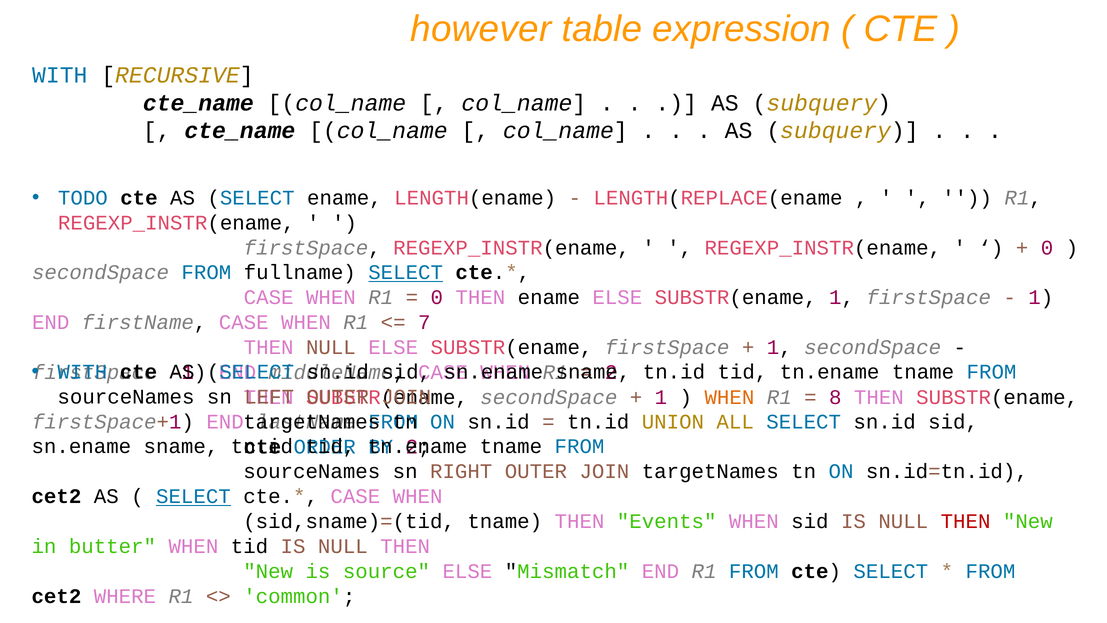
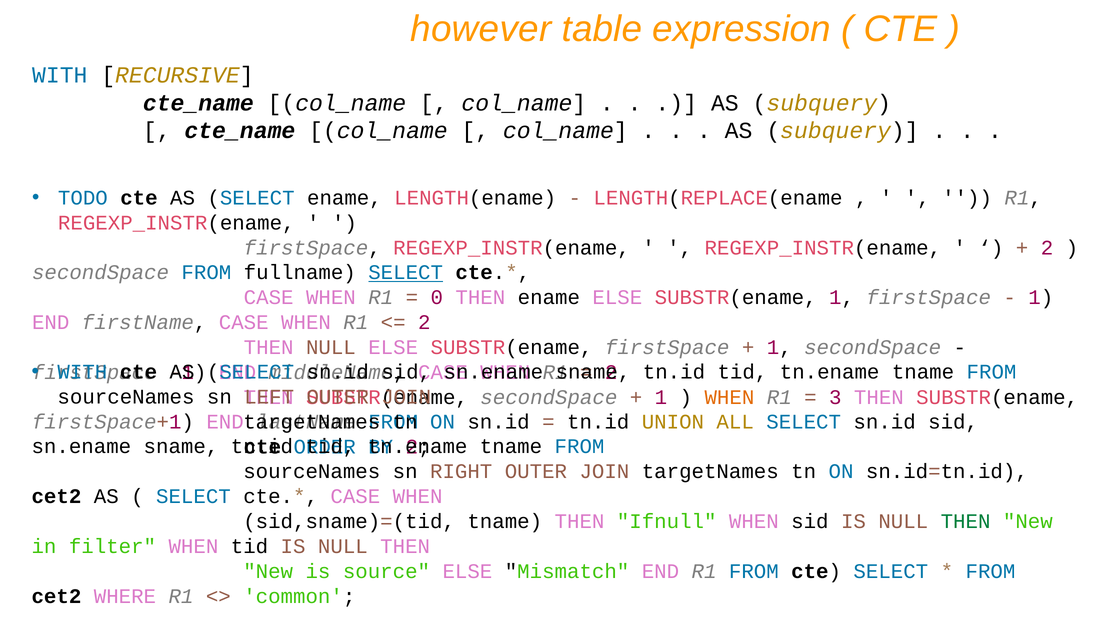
0 at (1047, 248): 0 -> 2
7 at (424, 322): 7 -> 2
8: 8 -> 3
SELECT at (193, 496) underline: present -> none
Events: Events -> Ifnull
THEN at (966, 521) colour: red -> green
butter: butter -> filter
